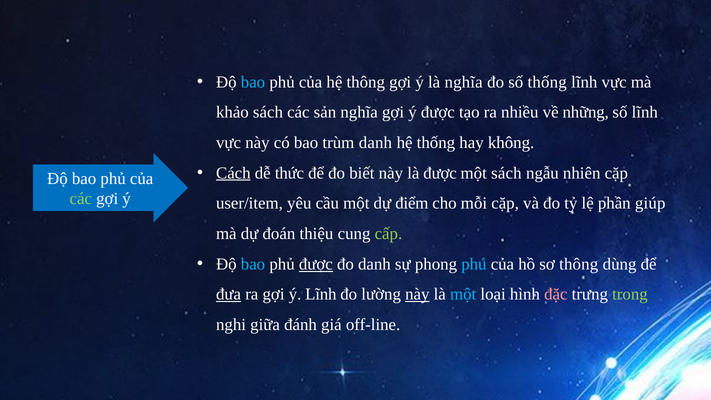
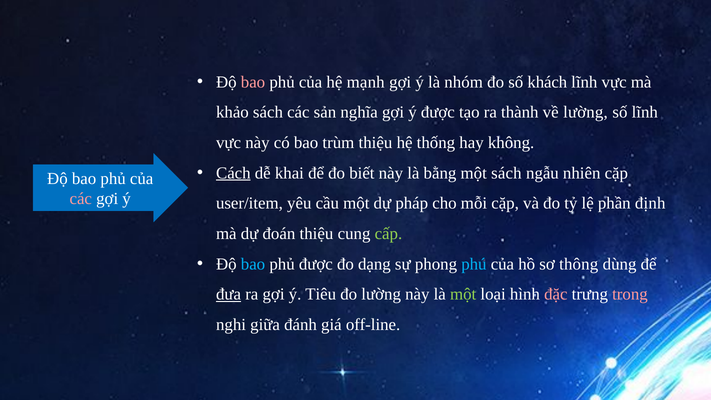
bao at (253, 82) colour: light blue -> pink
hệ thông: thông -> mạnh
là nghĩa: nghĩa -> nhóm
số thống: thống -> khách
nhiều: nhiều -> thành
về những: những -> lường
trùm danh: danh -> thiệu
thức: thức -> khai
là được: được -> bằng
các at (81, 199) colour: light green -> pink
điểm: điểm -> pháp
giúp: giúp -> định
được at (316, 264) underline: present -> none
đo danh: danh -> dạng
ý Lĩnh: Lĩnh -> Tiêu
này at (417, 294) underline: present -> none
một at (463, 294) colour: light blue -> light green
trong colour: light green -> pink
